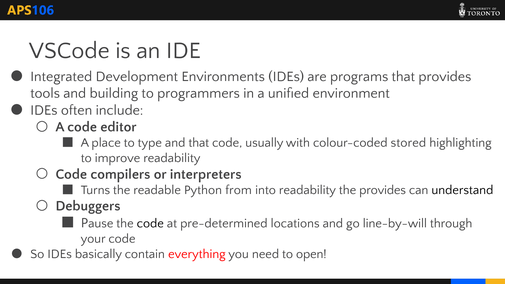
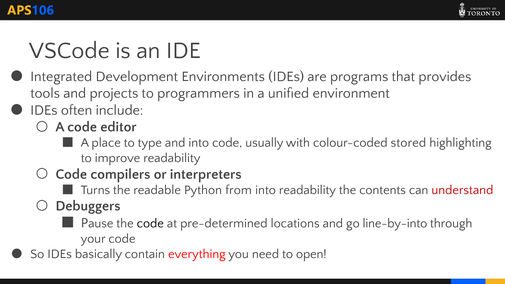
building: building -> projects
and that: that -> into
the provides: provides -> contents
understand colour: black -> red
line-by-will: line-by-will -> line-by-into
